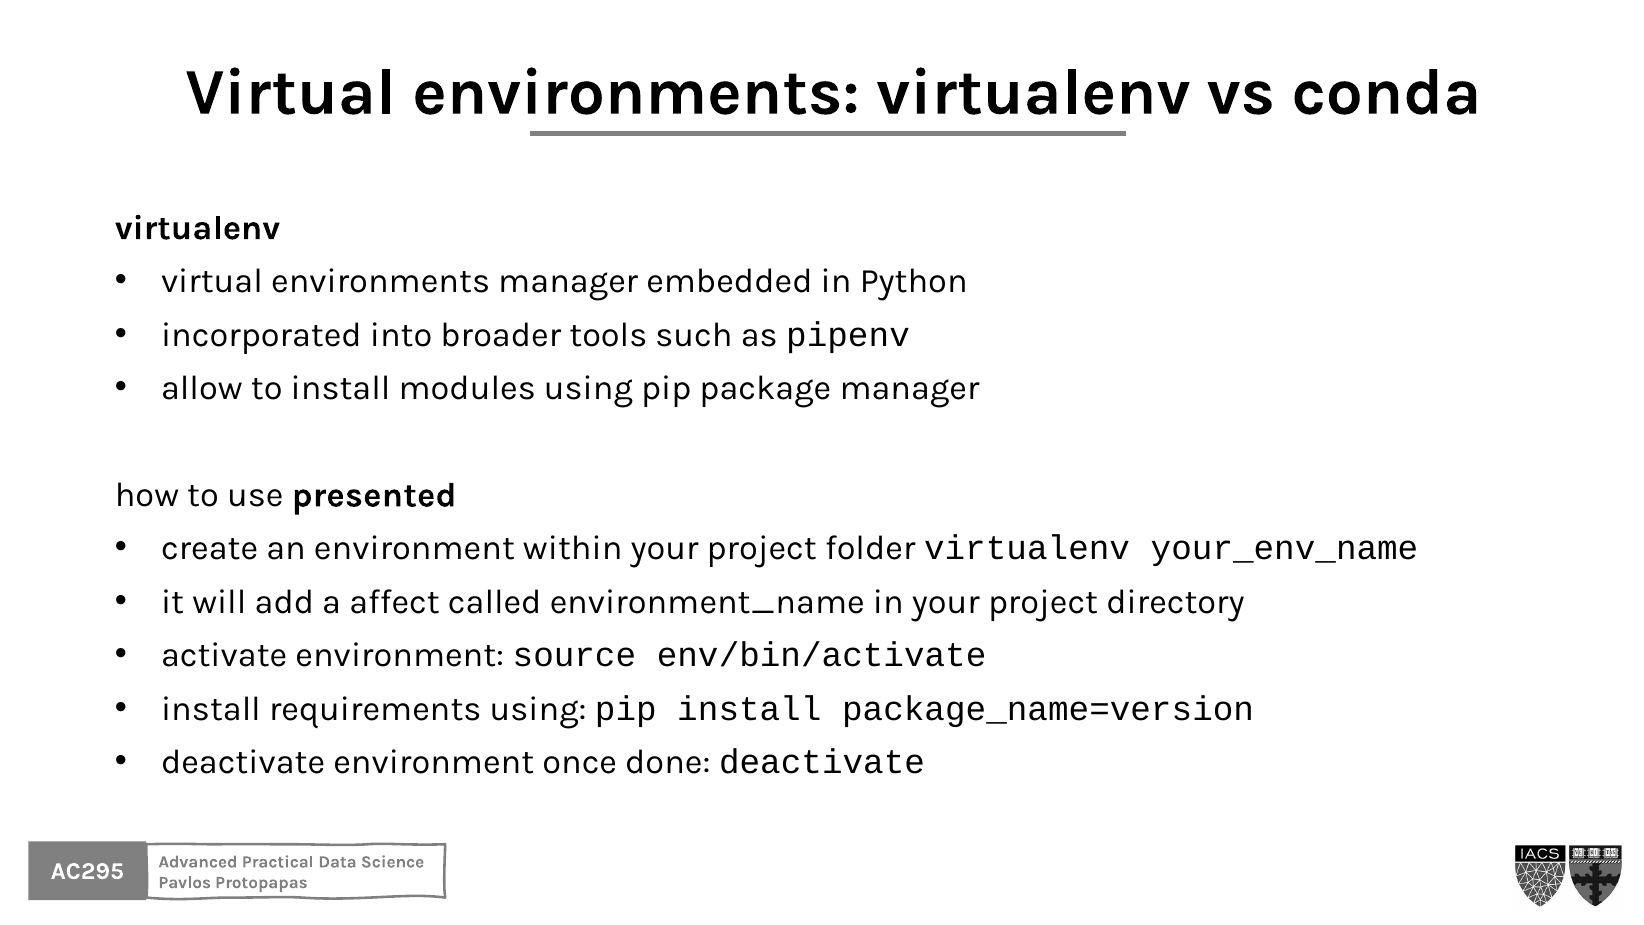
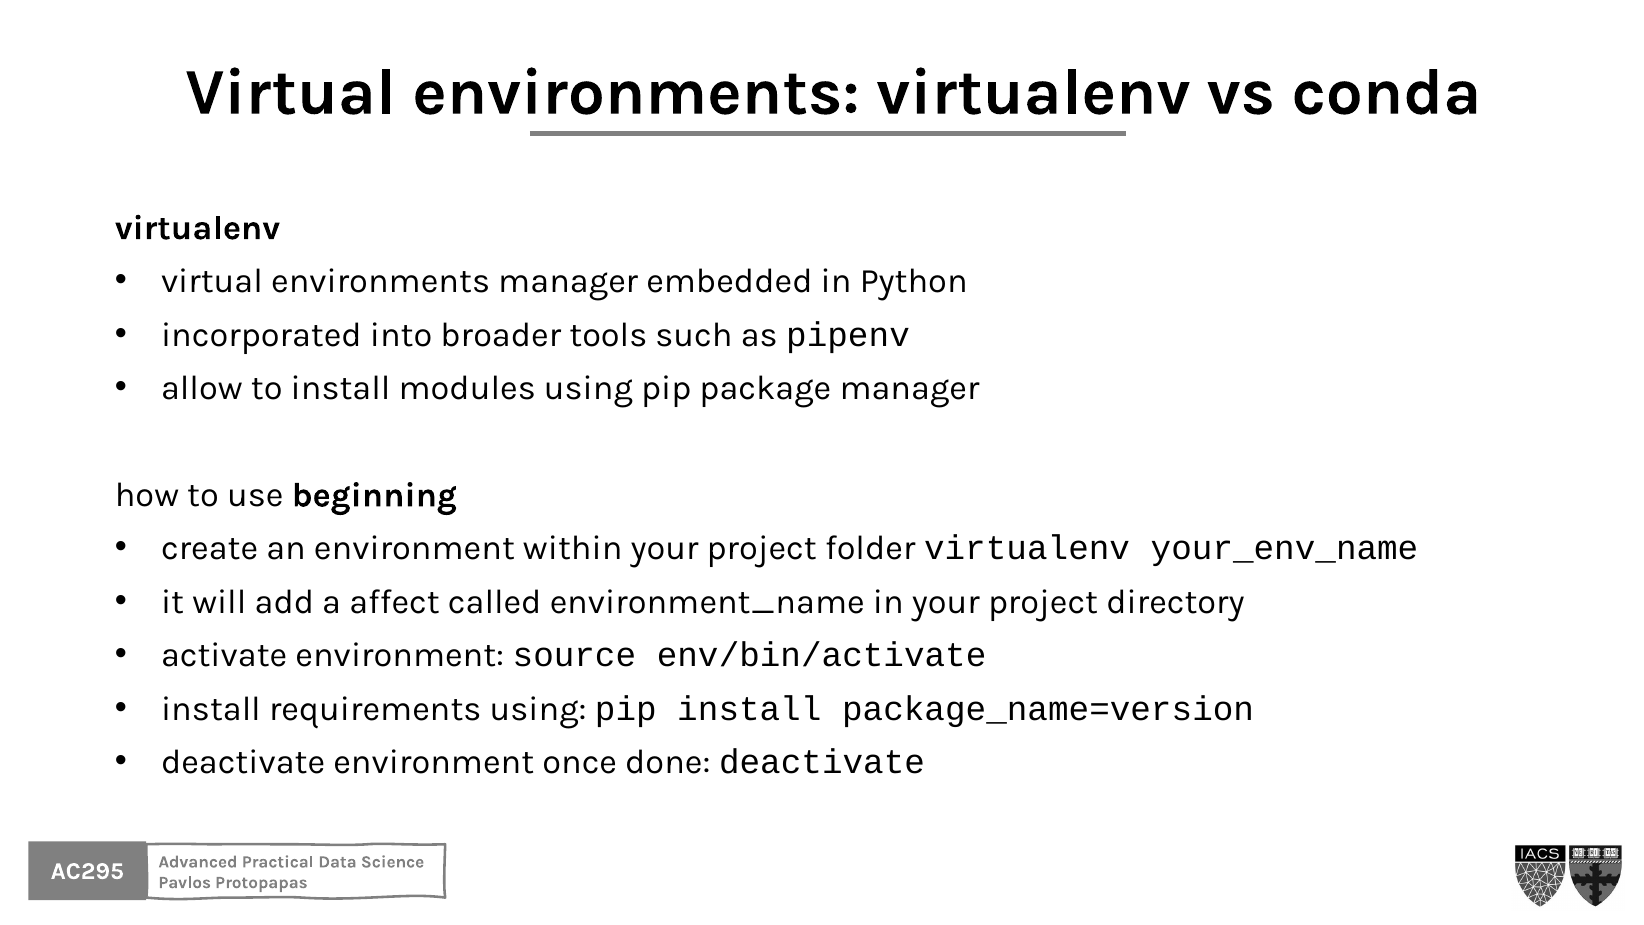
presented: presented -> beginning
